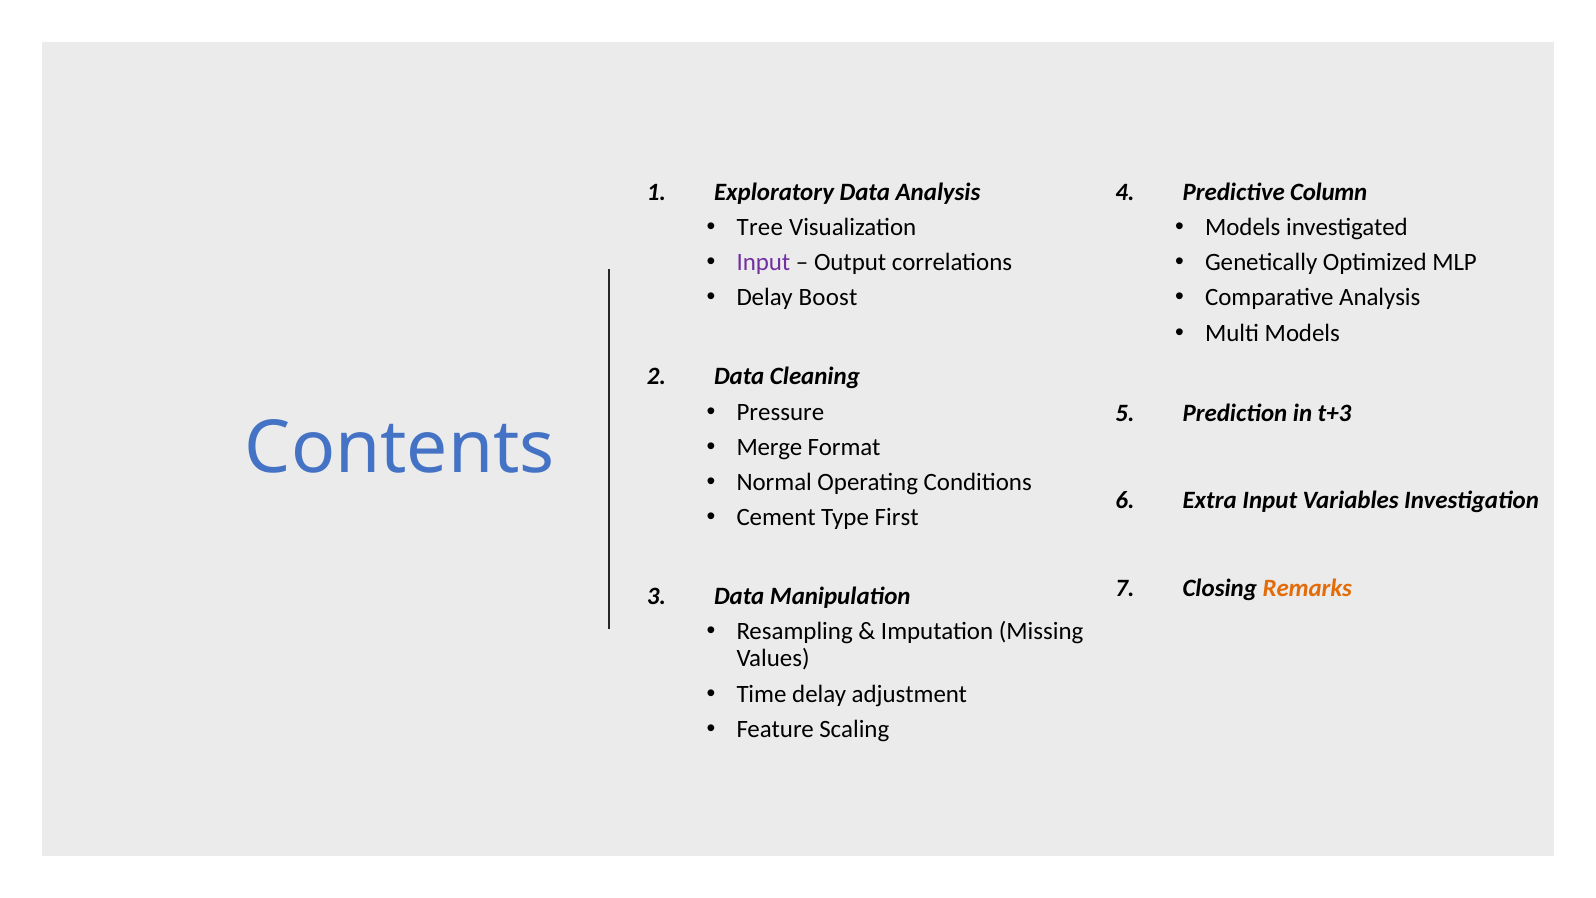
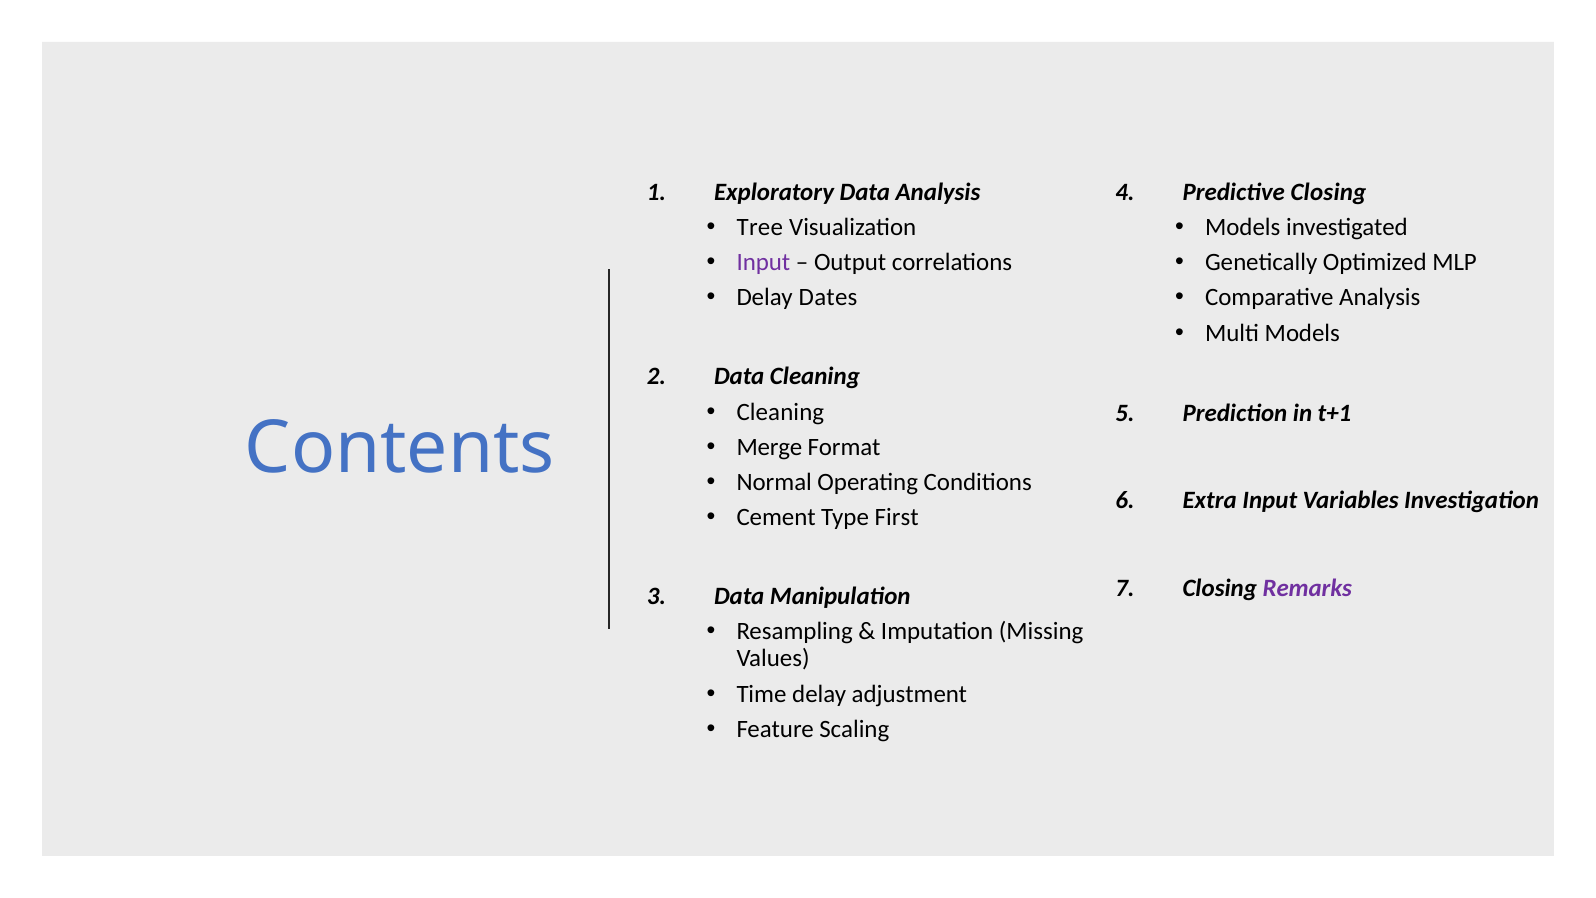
Predictive Column: Column -> Closing
Boost: Boost -> Dates
Pressure at (780, 412): Pressure -> Cleaning
t+3: t+3 -> t+1
Remarks colour: orange -> purple
